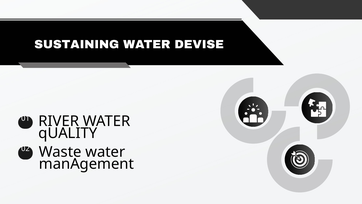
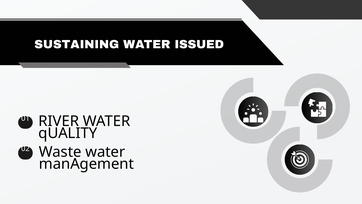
DEVISE: DEVISE -> ISSUED
